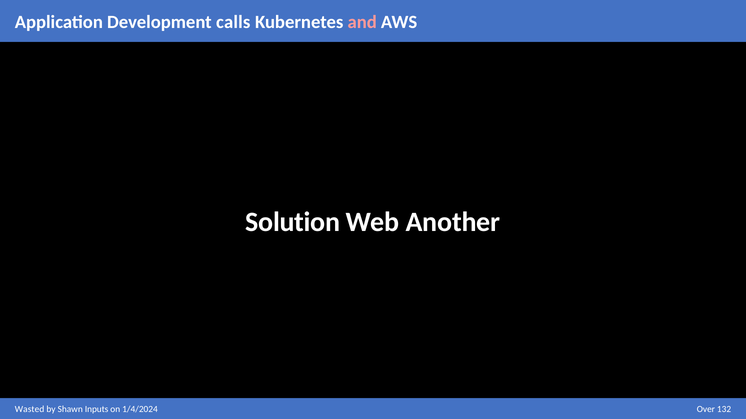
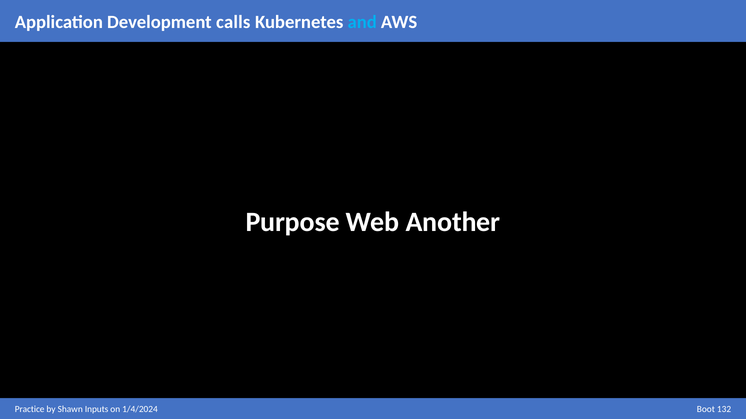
and colour: pink -> light blue
Solution: Solution -> Purpose
Wasted: Wasted -> Practice
Over: Over -> Boot
